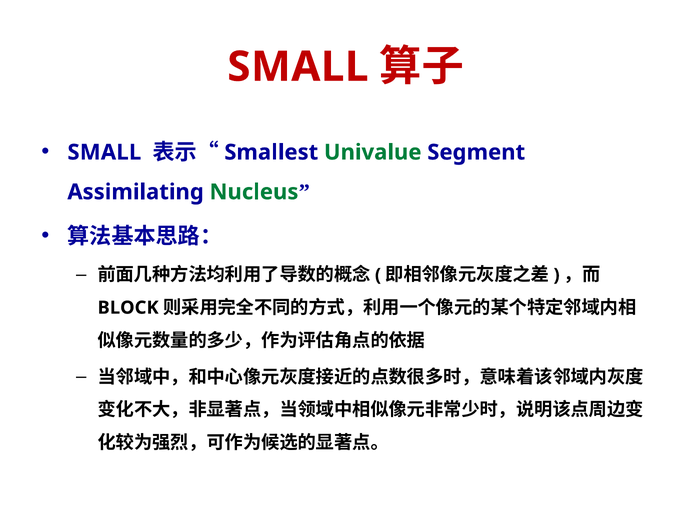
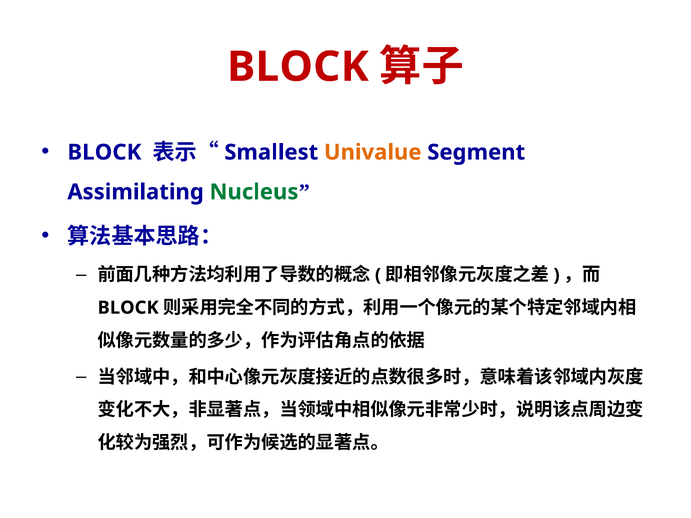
SMALL at (298, 67): SMALL -> BLOCK
SMALL at (104, 152): SMALL -> BLOCK
Univalue colour: green -> orange
